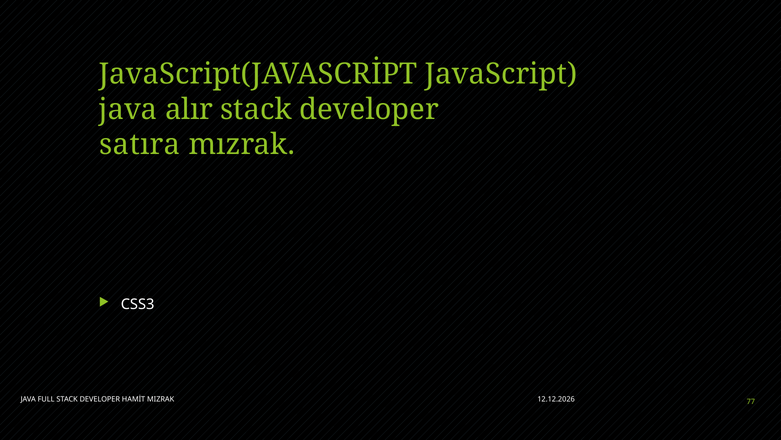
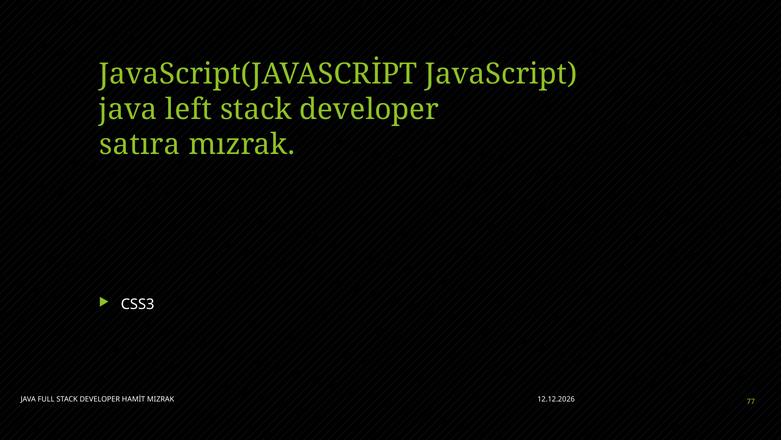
alır: alır -> left
